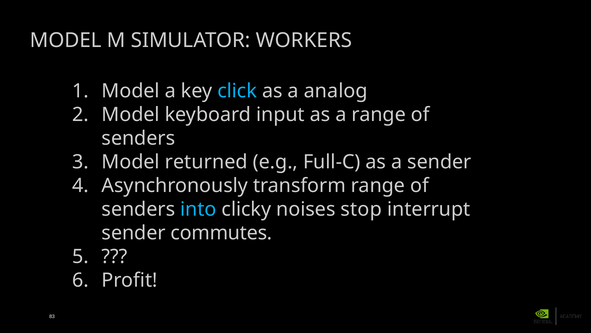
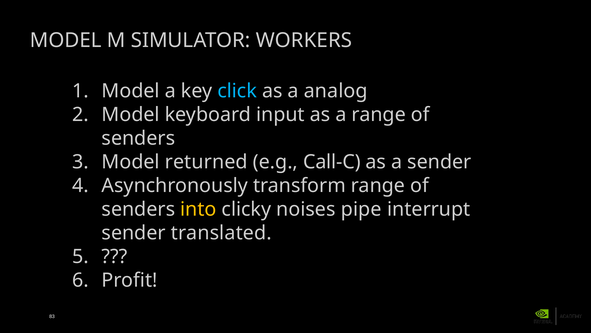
Full-C: Full-C -> Call-C
into colour: light blue -> yellow
stop: stop -> pipe
commutes: commutes -> translated
